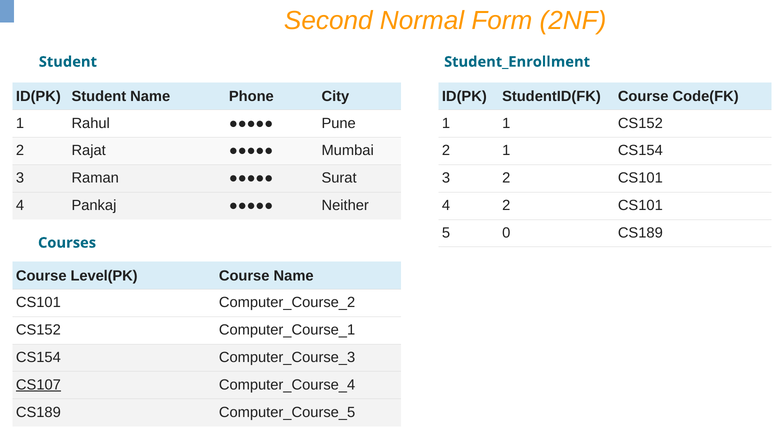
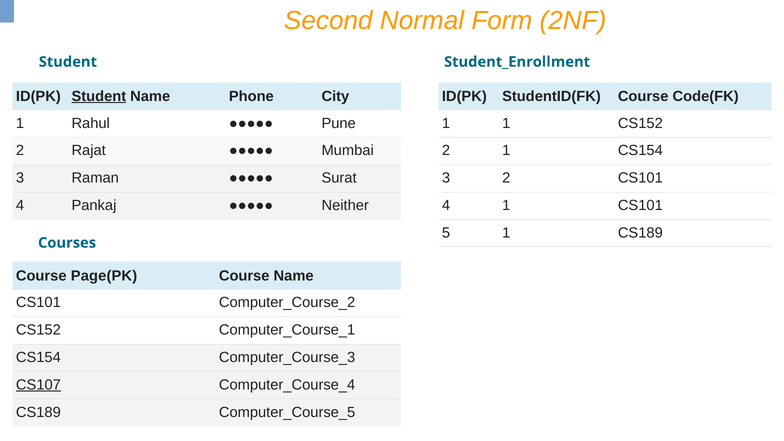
Student at (99, 96) underline: none -> present
4 2: 2 -> 1
5 0: 0 -> 1
Level(PK: Level(PK -> Page(PK
